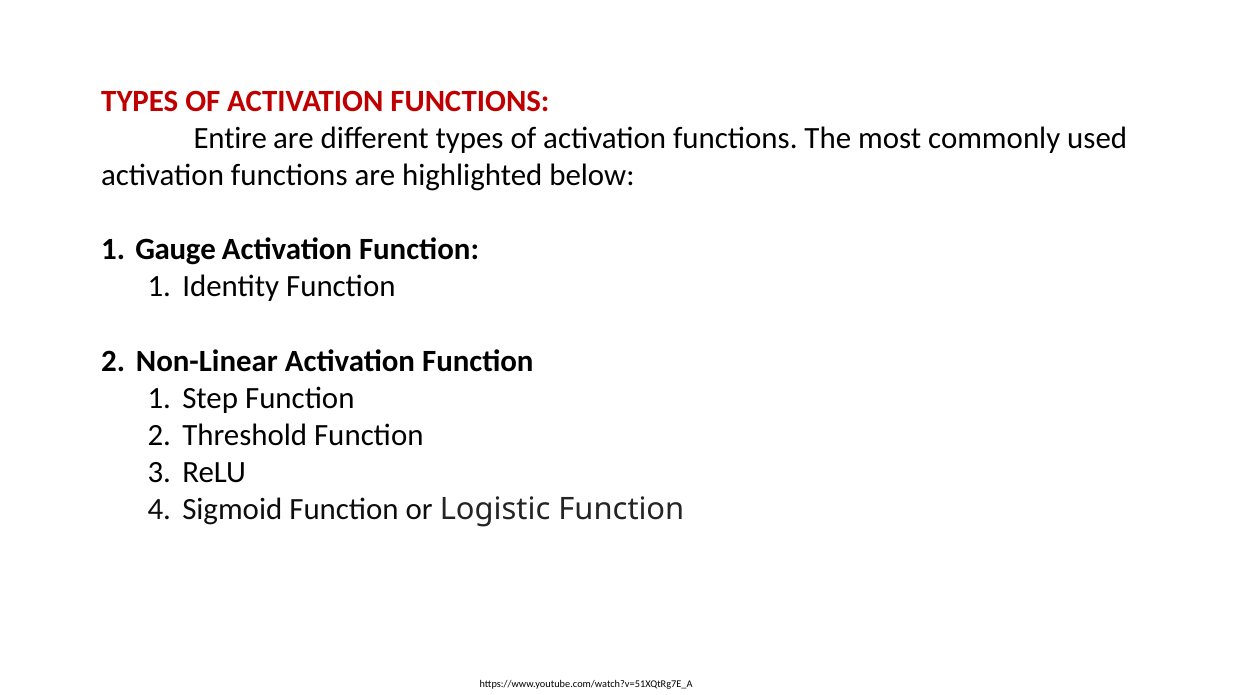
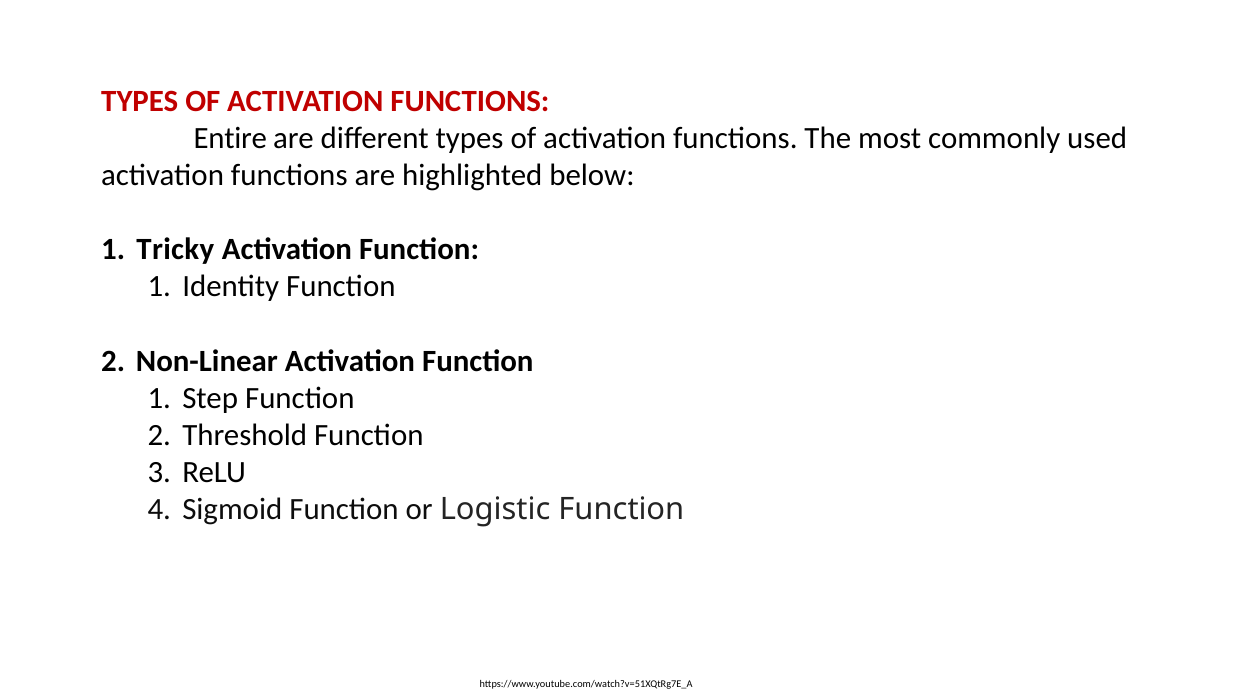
Gauge: Gauge -> Tricky
